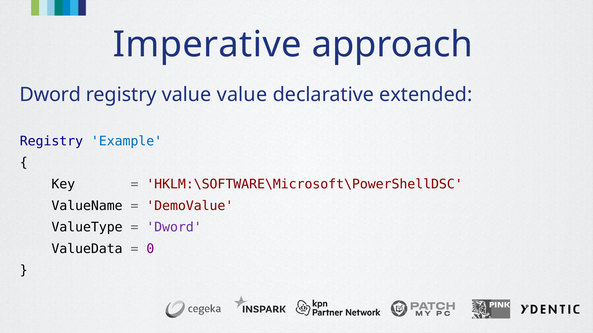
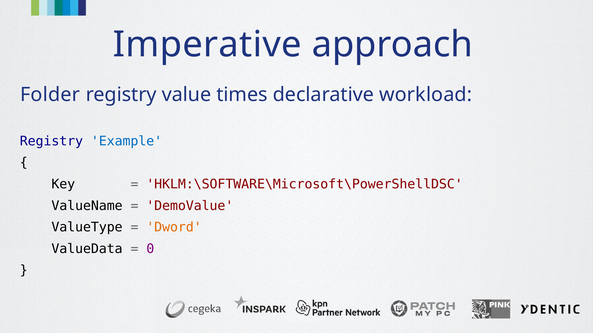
Dword at (50, 95): Dword -> Folder
value value: value -> times
extended: extended -> workload
Dword at (174, 228) colour: purple -> orange
